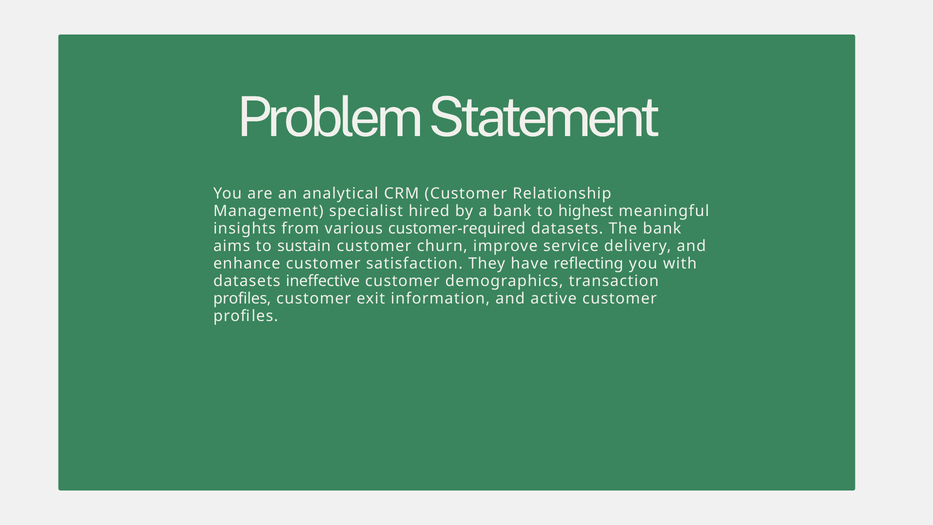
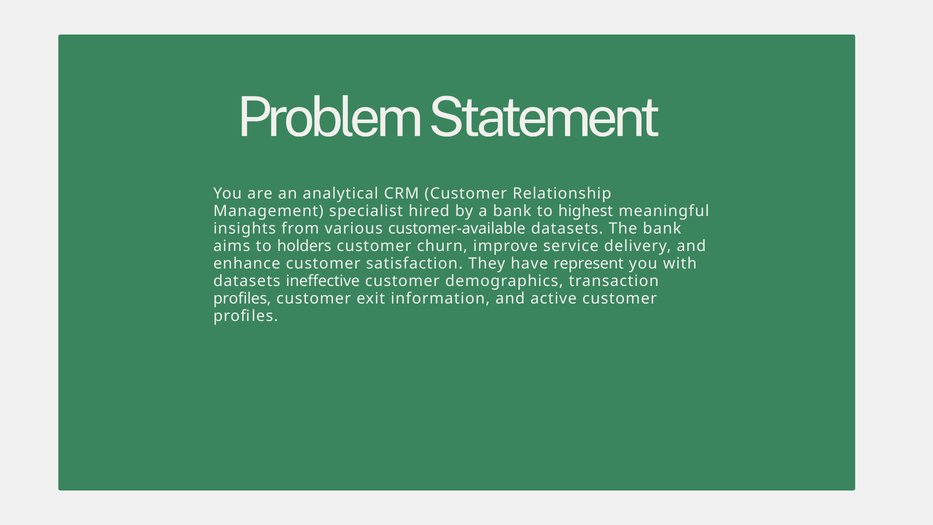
customer-required: customer-required -> customer-available
sustain: sustain -> holders
reflecting: reflecting -> represent
